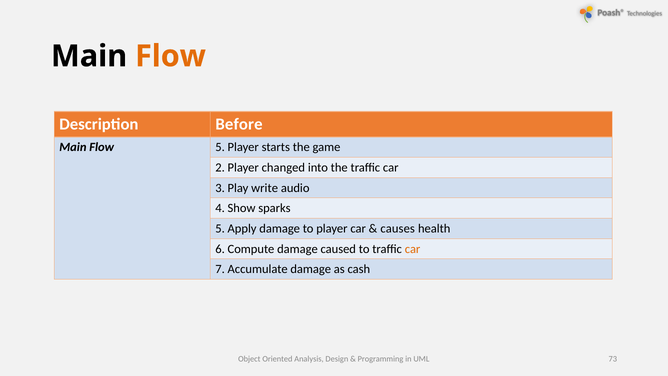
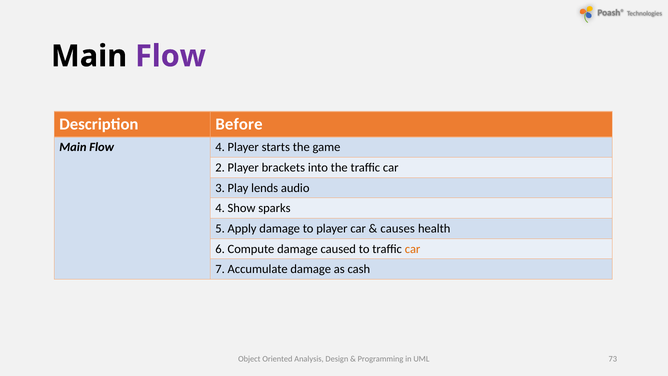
Flow at (170, 56) colour: orange -> purple
Flow 5: 5 -> 4
changed: changed -> brackets
write: write -> lends
